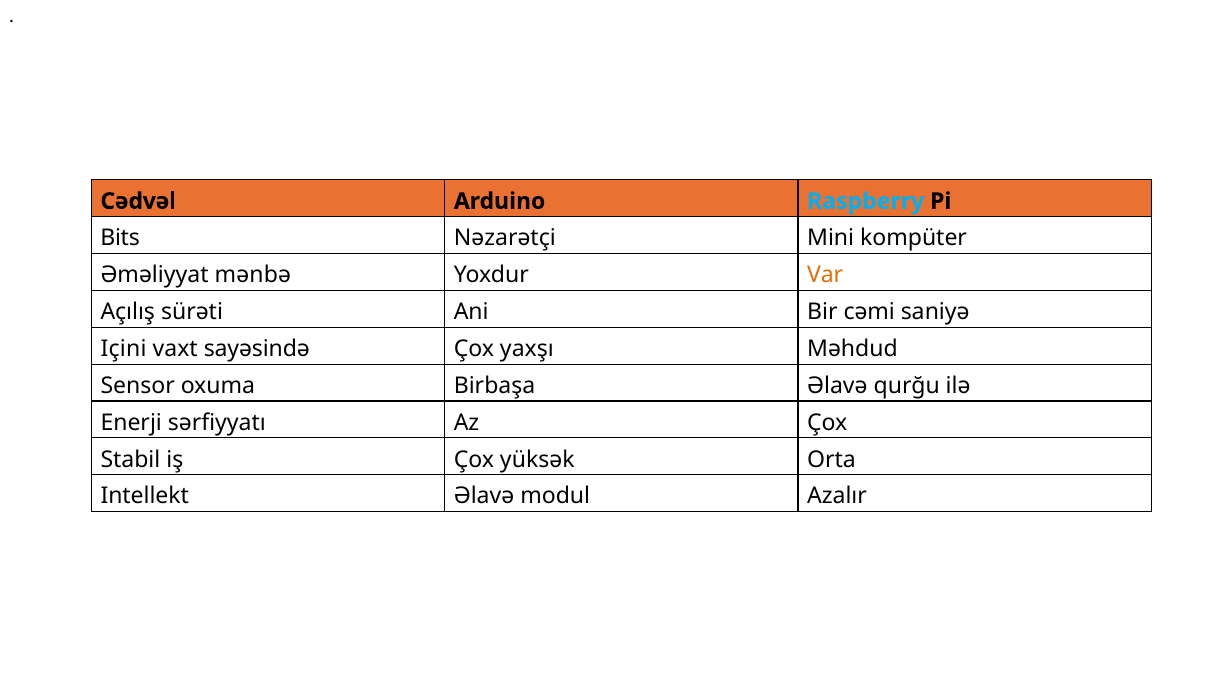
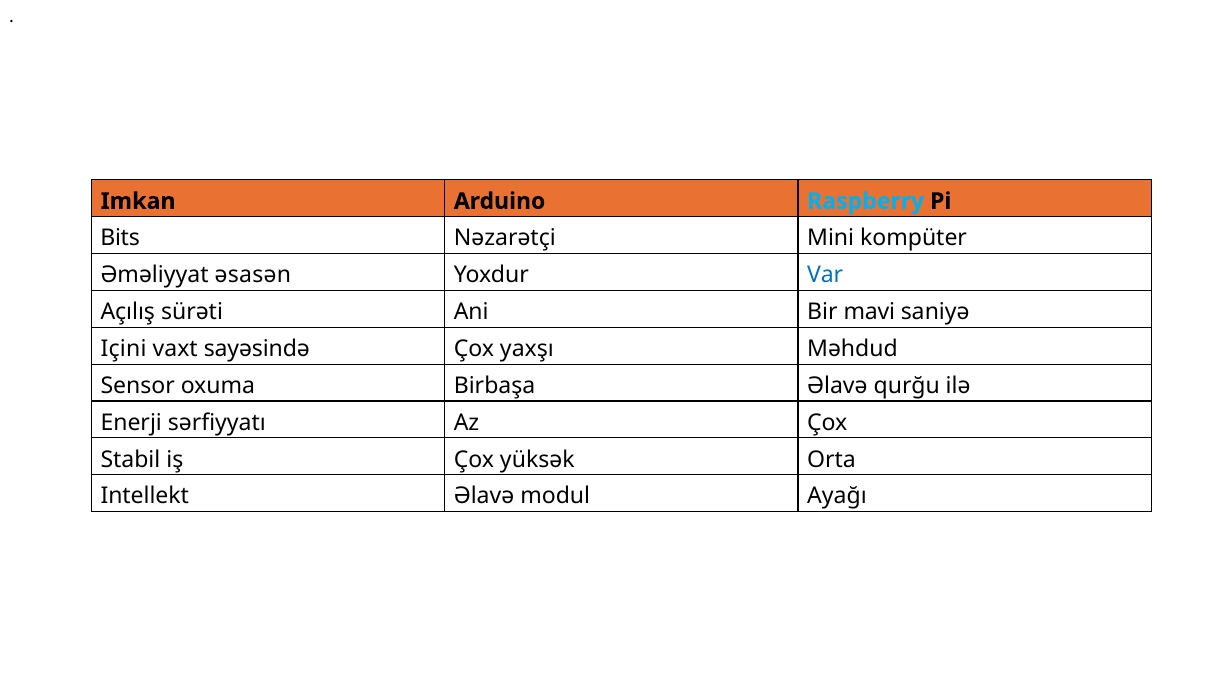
Cədvəl: Cədvəl -> Imkan
mənbə: mənbə -> əsasən
Var colour: orange -> blue
cəmi: cəmi -> mavi
Azalır: Azalır -> Ayağı
